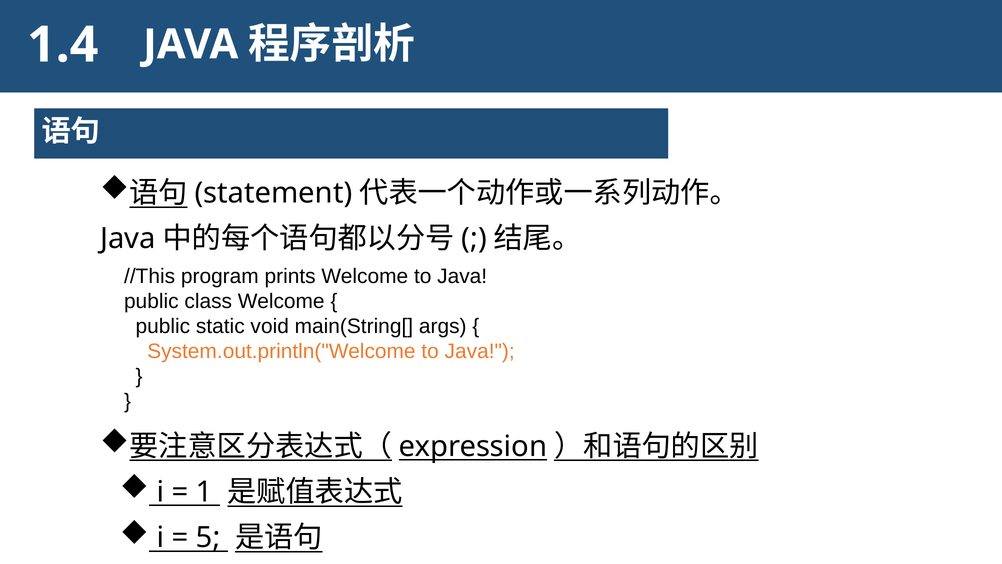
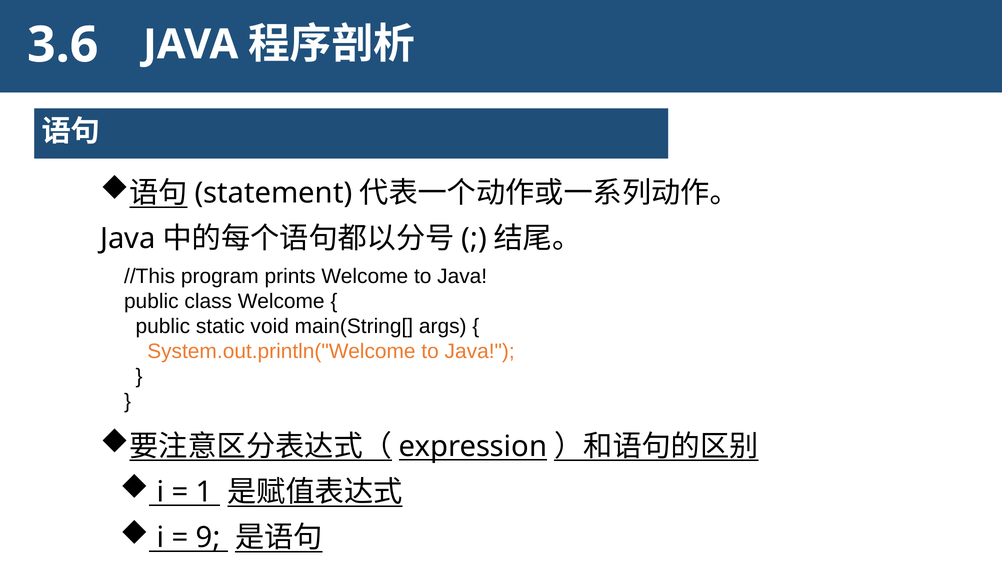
1.4: 1.4 -> 3.6
5: 5 -> 9
